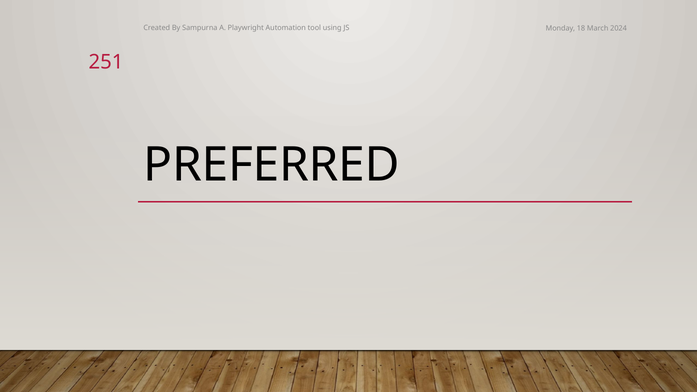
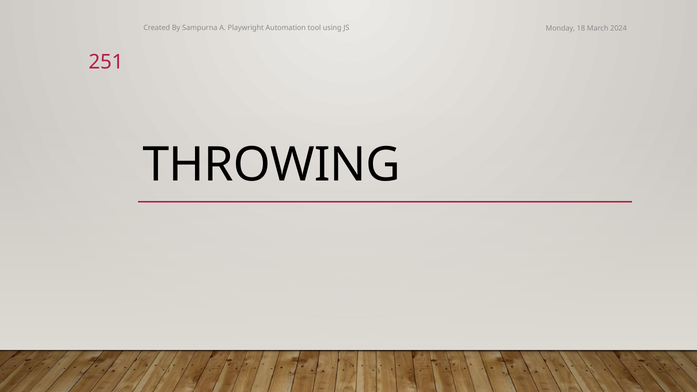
PREFERRED: PREFERRED -> THROWING
